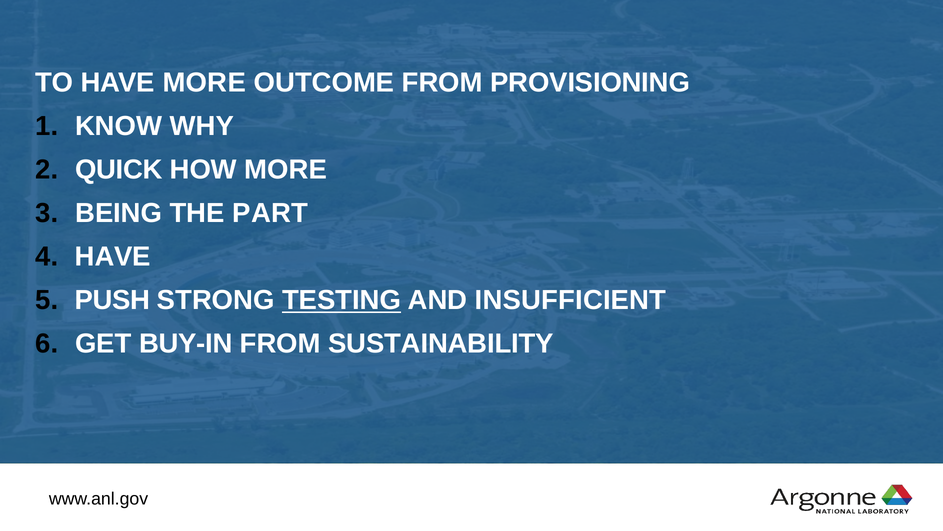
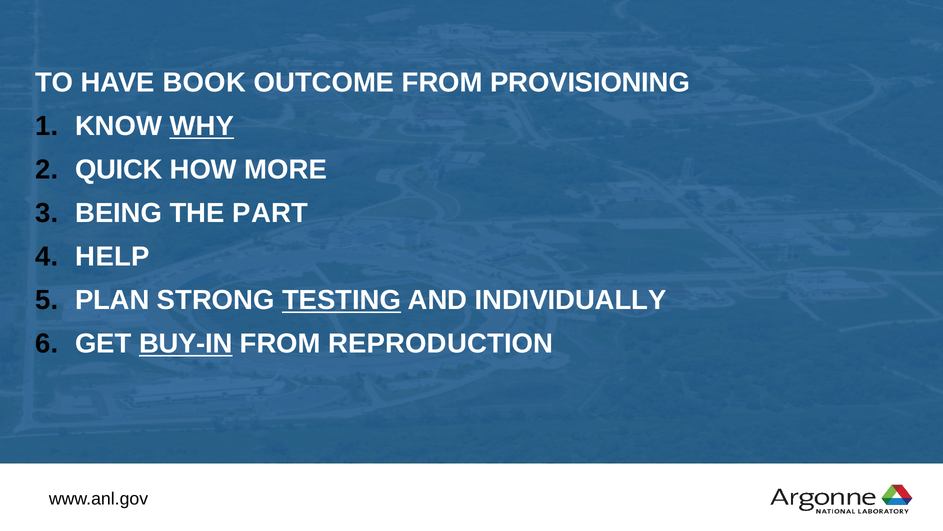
HAVE MORE: MORE -> BOOK
WHY underline: none -> present
HAVE at (113, 257): HAVE -> HELP
PUSH: PUSH -> PLAN
INSUFFICIENT: INSUFFICIENT -> INDIVIDUALLY
BUY-IN underline: none -> present
SUSTAINABILITY: SUSTAINABILITY -> REPRODUCTION
